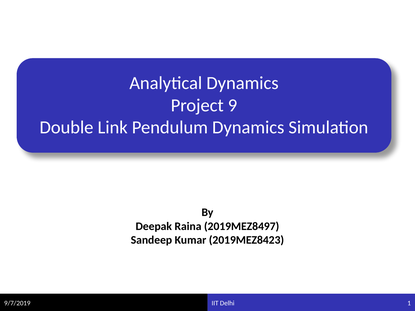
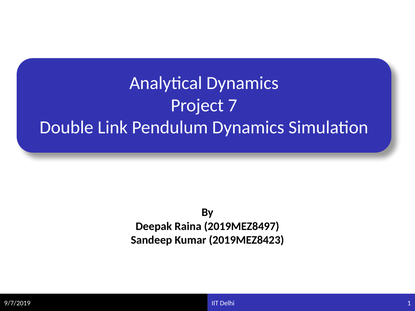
9: 9 -> 7
